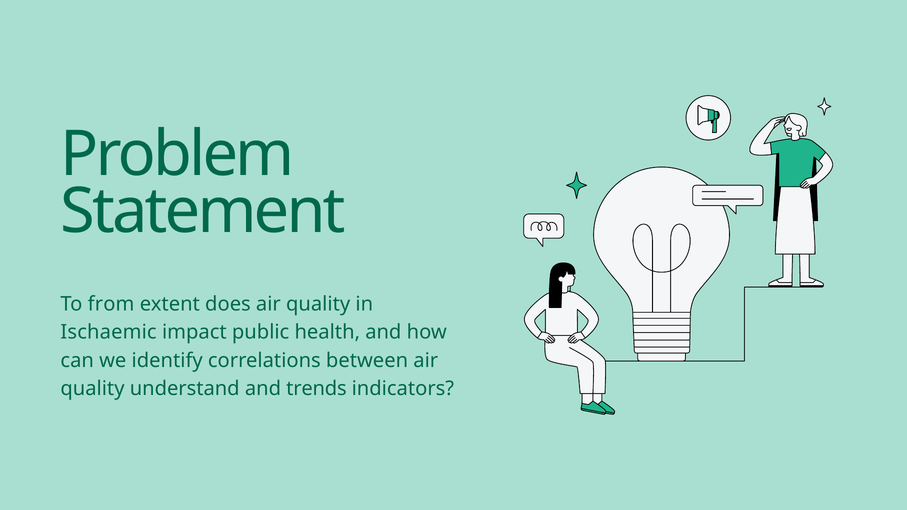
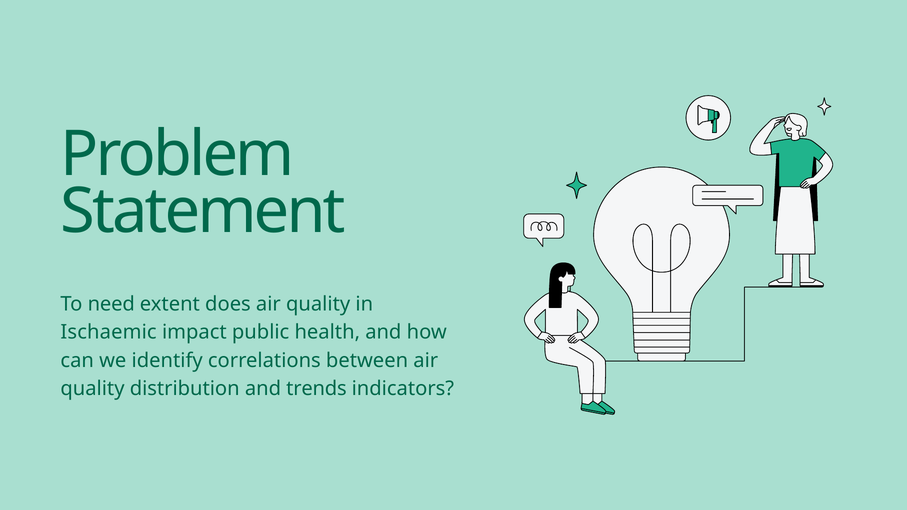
from: from -> need
understand: understand -> distribution
